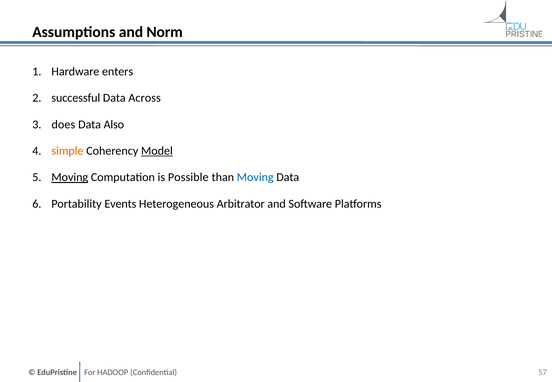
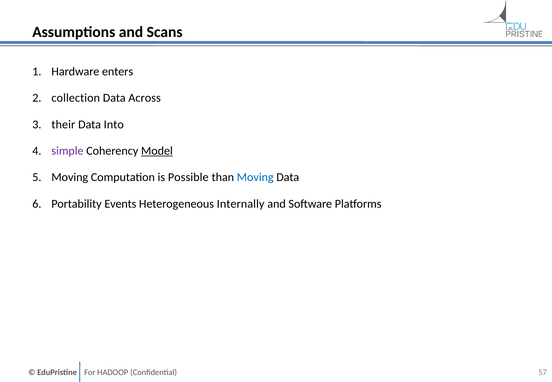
Norm: Norm -> Scans
successful: successful -> collection
does: does -> their
Also: Also -> Into
simple colour: orange -> purple
Moving at (70, 177) underline: present -> none
Arbitrator: Arbitrator -> Internally
